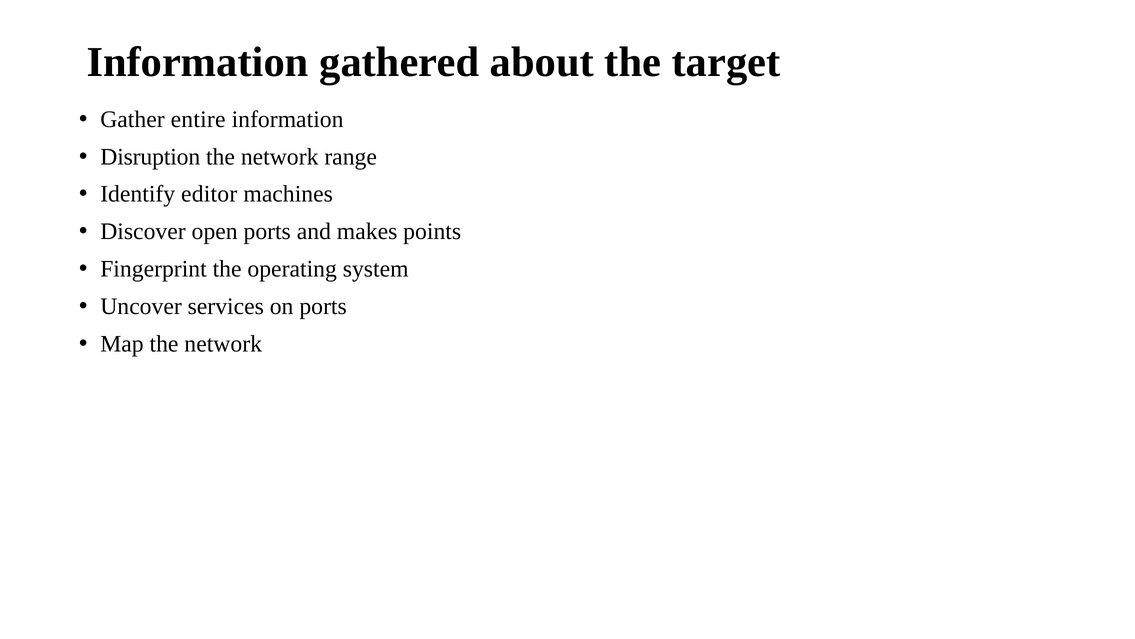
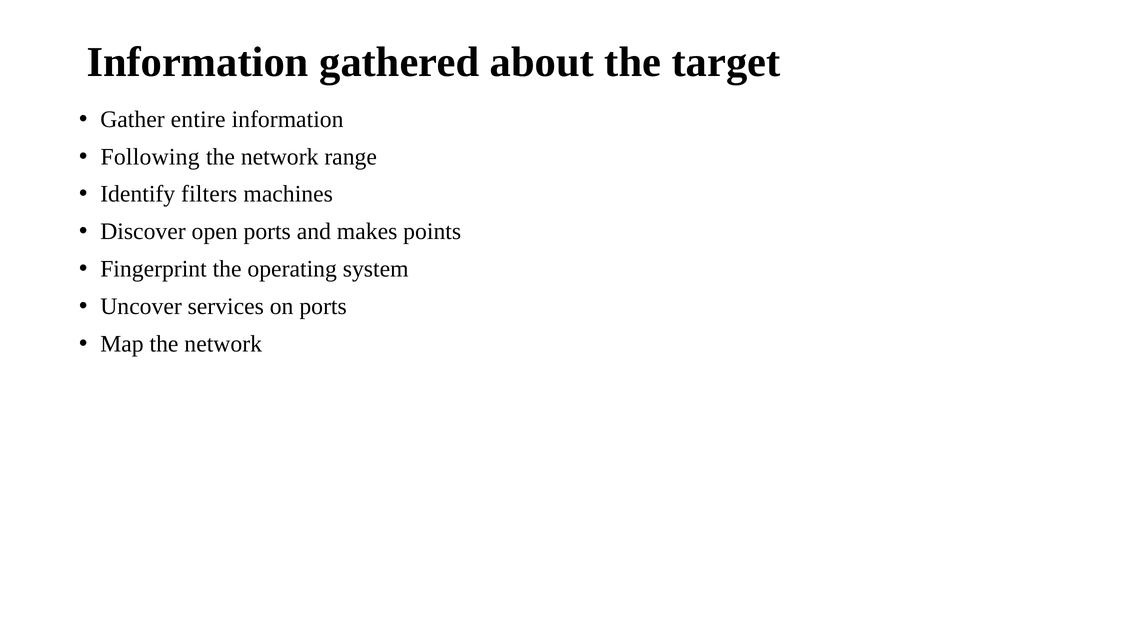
Disruption: Disruption -> Following
editor: editor -> filters
